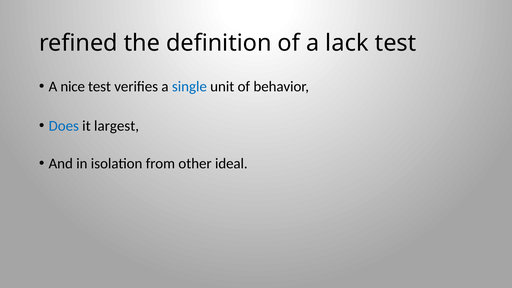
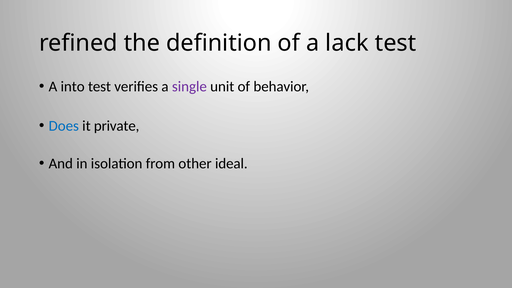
nice: nice -> into
single colour: blue -> purple
largest: largest -> private
